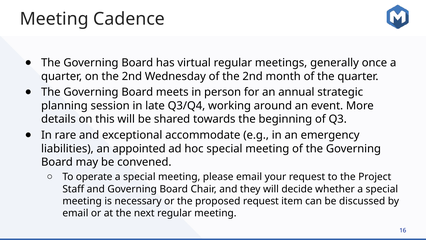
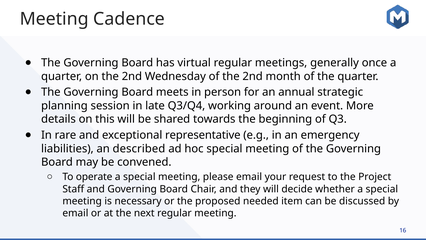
accommodate: accommodate -> representative
appointed: appointed -> described
proposed request: request -> needed
